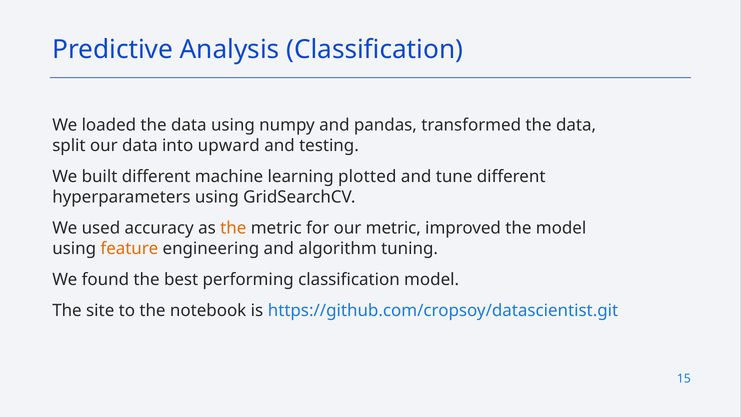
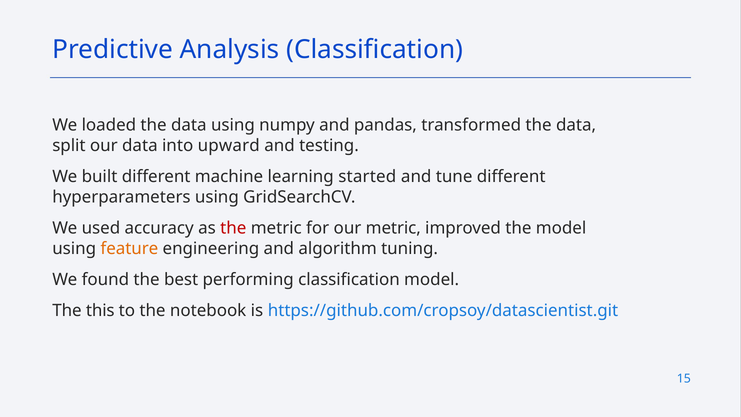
plotted: plotted -> started
the at (233, 228) colour: orange -> red
site: site -> this
